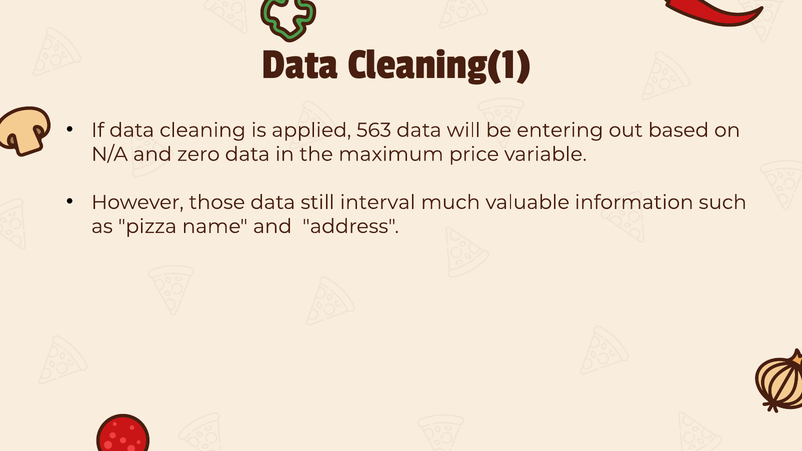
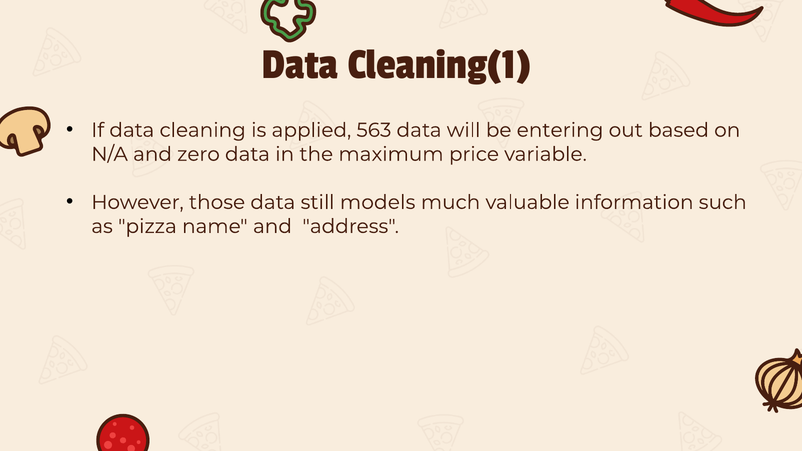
interval: interval -> models
